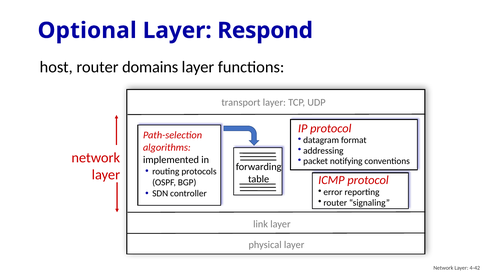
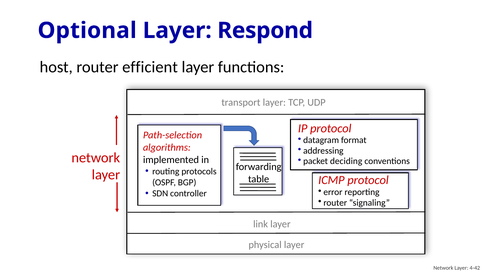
domains: domains -> efficient
notifying: notifying -> deciding
